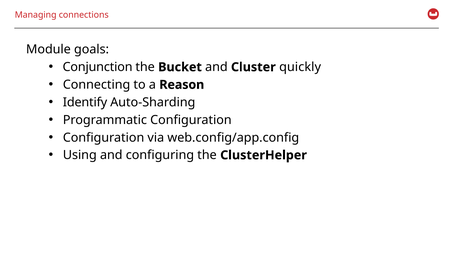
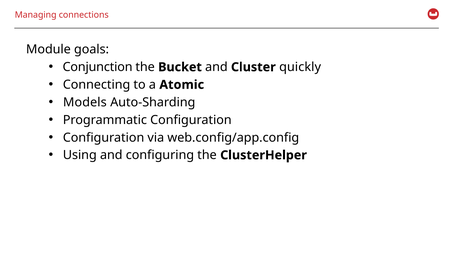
Reason: Reason -> Atomic
Identify: Identify -> Models
